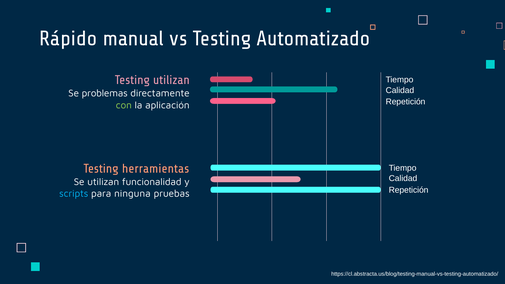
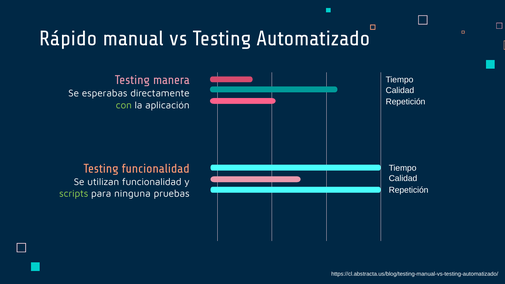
Testing utilizan: utilizan -> manera
problemas: problemas -> esperabas
Testing herramientas: herramientas -> funcionalidad
scripts colour: light blue -> light green
